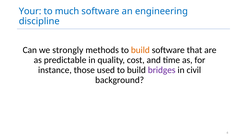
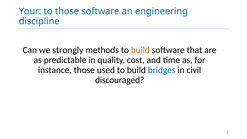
to much: much -> those
bridges colour: purple -> blue
background: background -> discouraged
